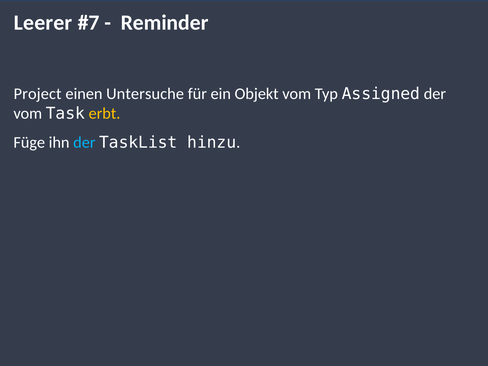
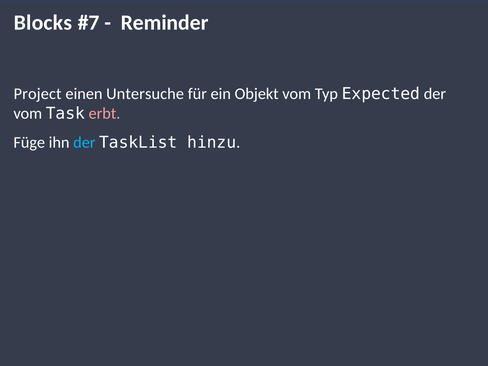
Leerer: Leerer -> Blocks
Assigned: Assigned -> Expected
erbt colour: yellow -> pink
